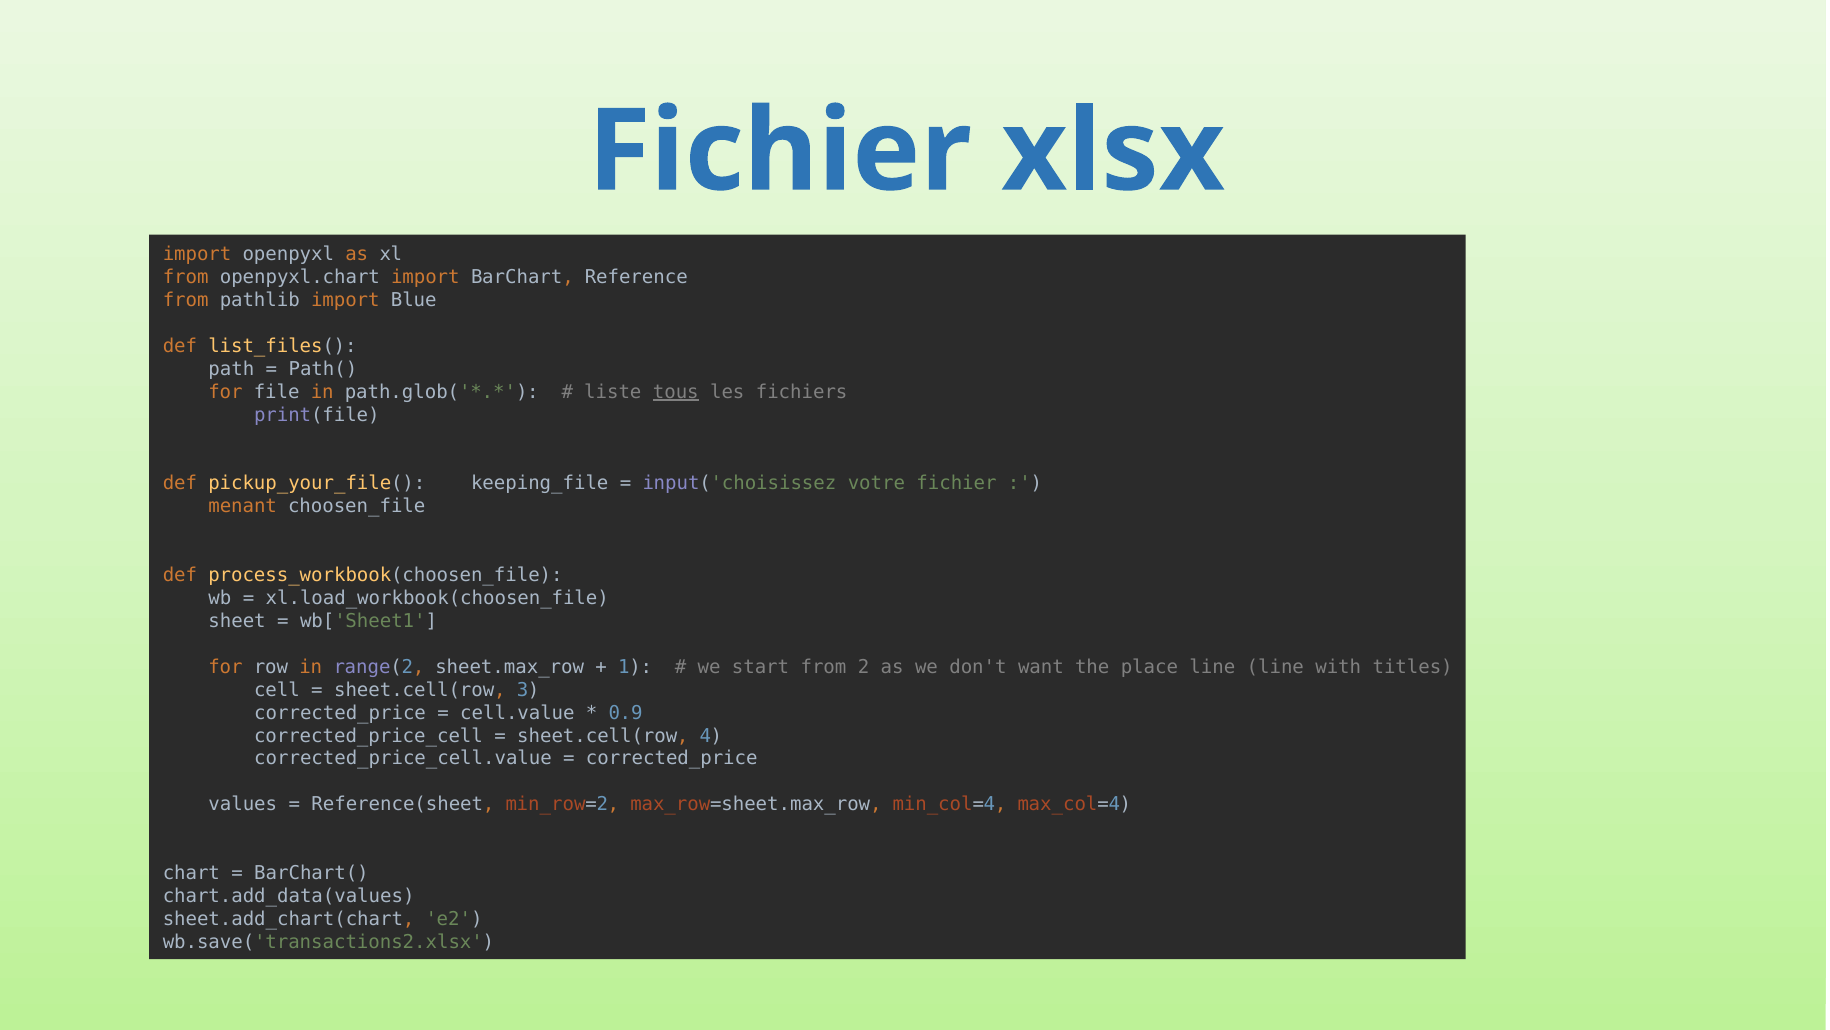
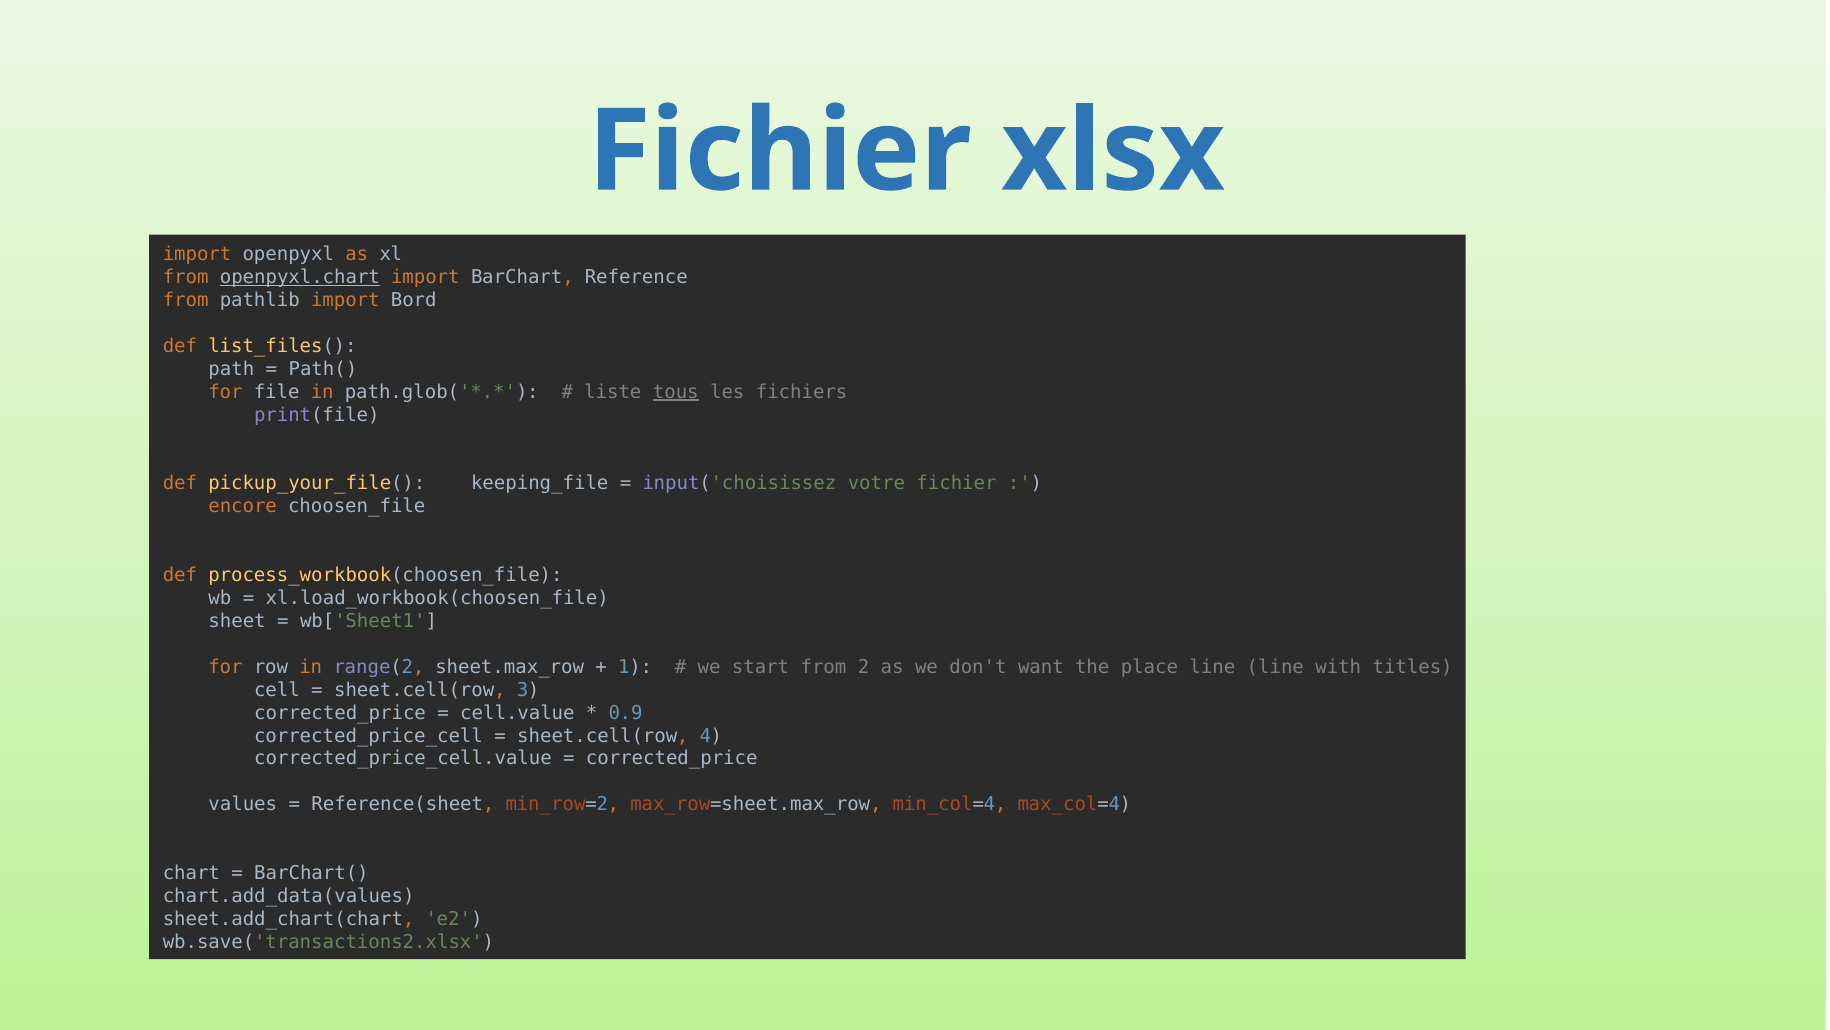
openpyxl.chart underline: none -> present
Blue: Blue -> Bord
menant: menant -> encore
